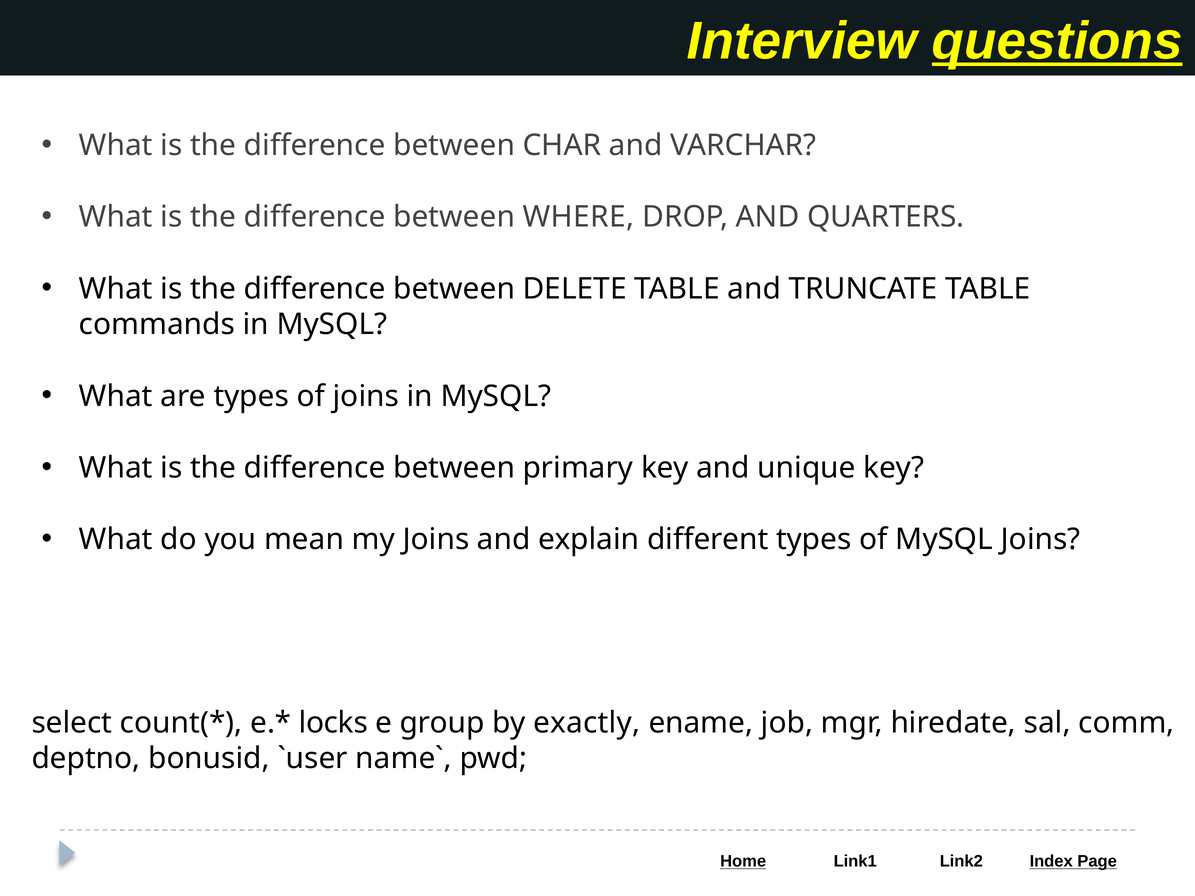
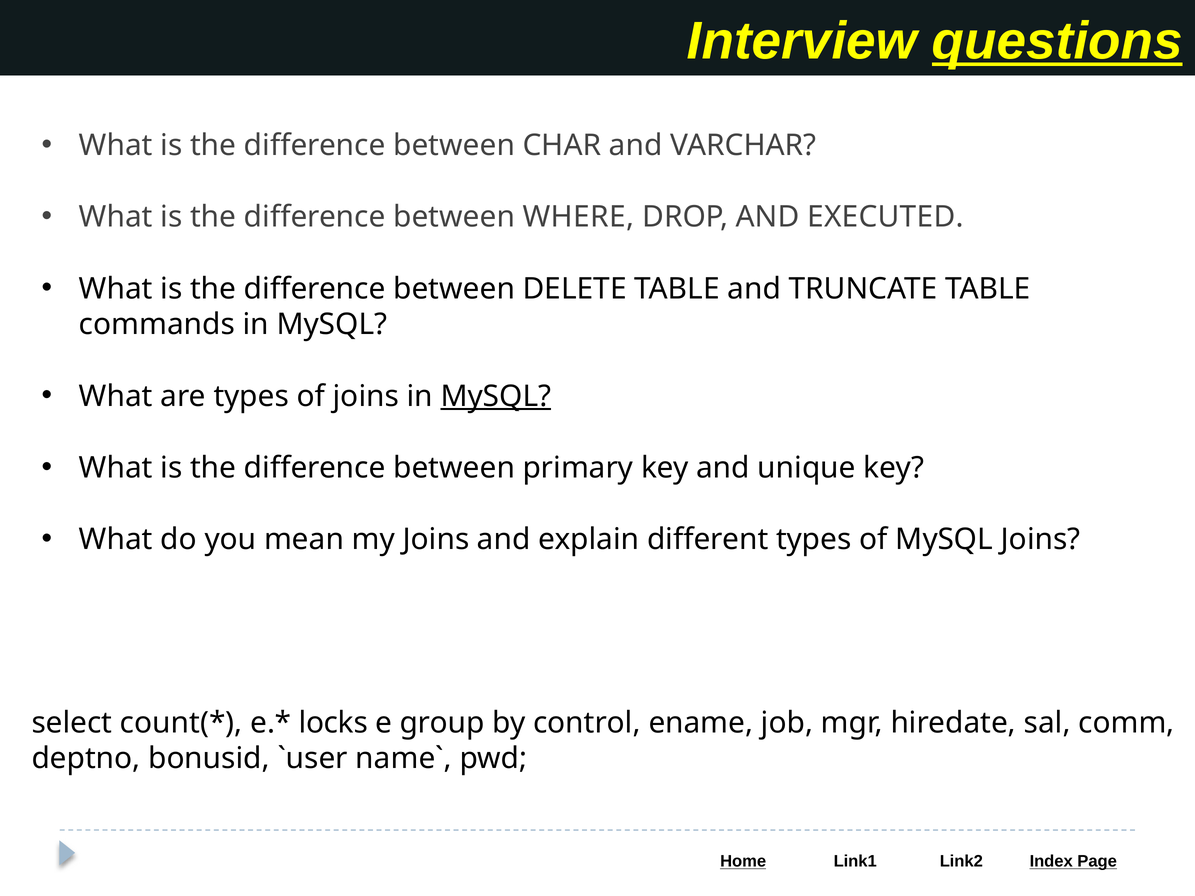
QUARTERS: QUARTERS -> EXECUTED
MySQL at (496, 396) underline: none -> present
exactly: exactly -> control
